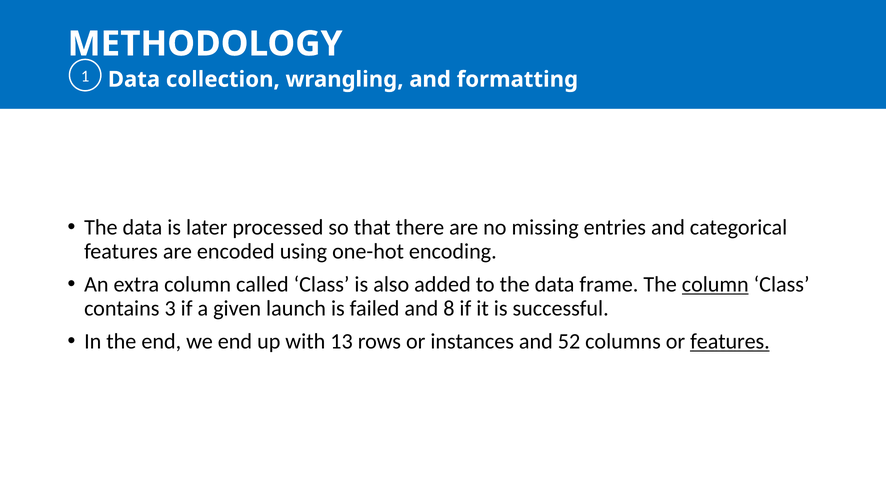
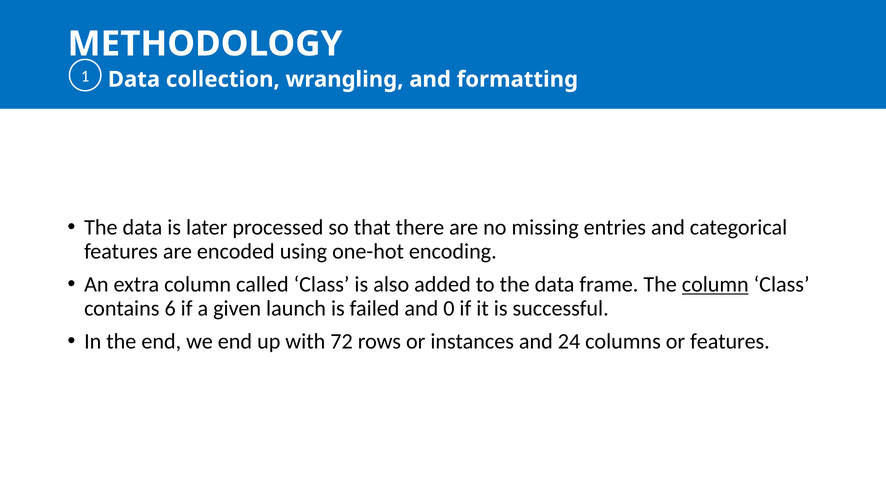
3: 3 -> 6
8: 8 -> 0
13: 13 -> 72
52: 52 -> 24
features at (730, 342) underline: present -> none
